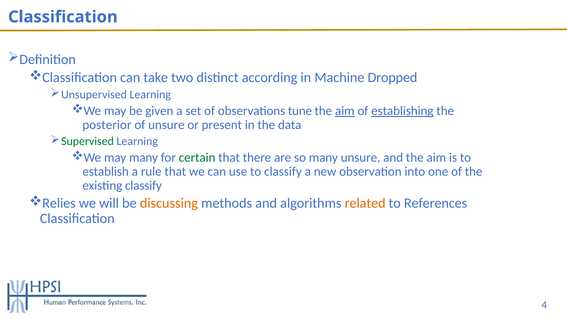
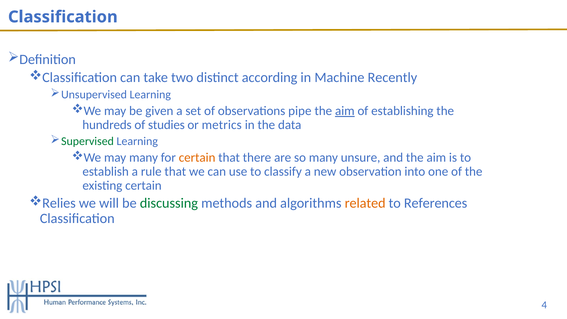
Dropped: Dropped -> Recently
tune: tune -> pipe
establishing underline: present -> none
posterior: posterior -> hundreds
of unsure: unsure -> studies
present: present -> metrics
certain at (197, 158) colour: green -> orange
existing classify: classify -> certain
discussing colour: orange -> green
